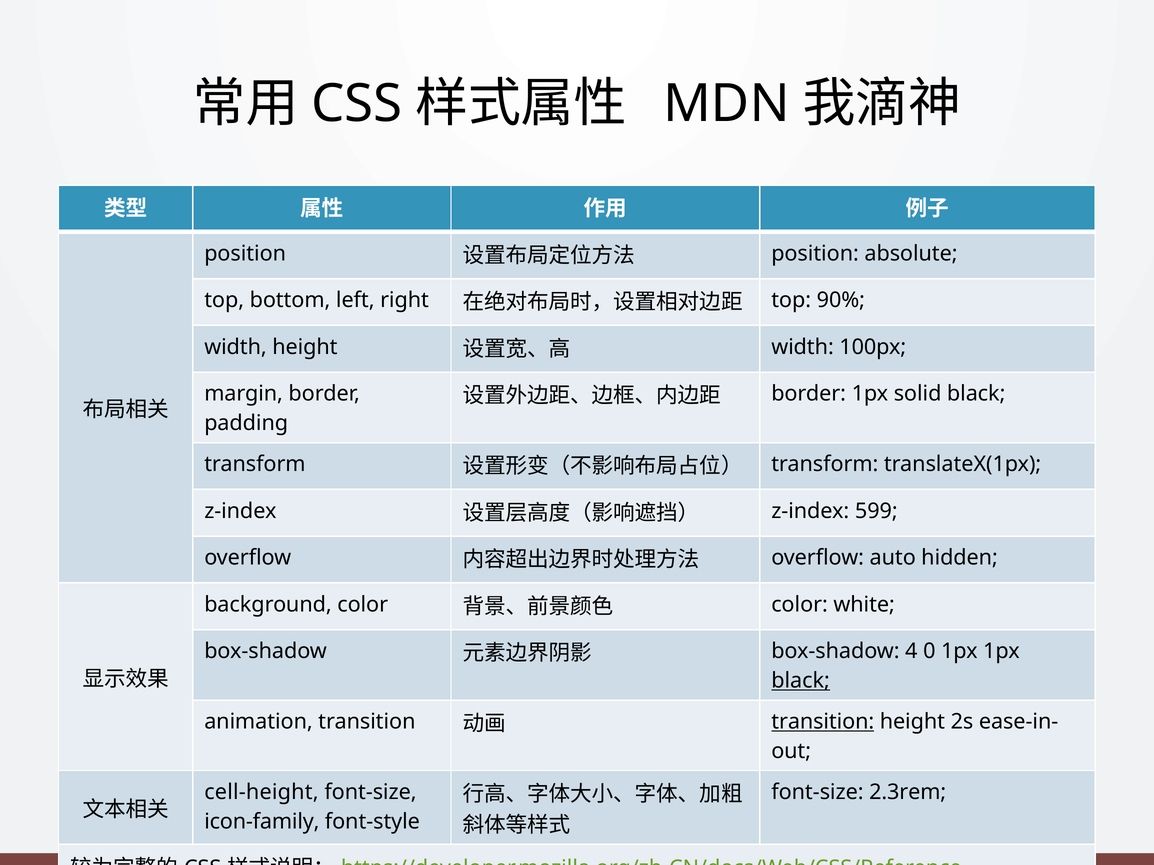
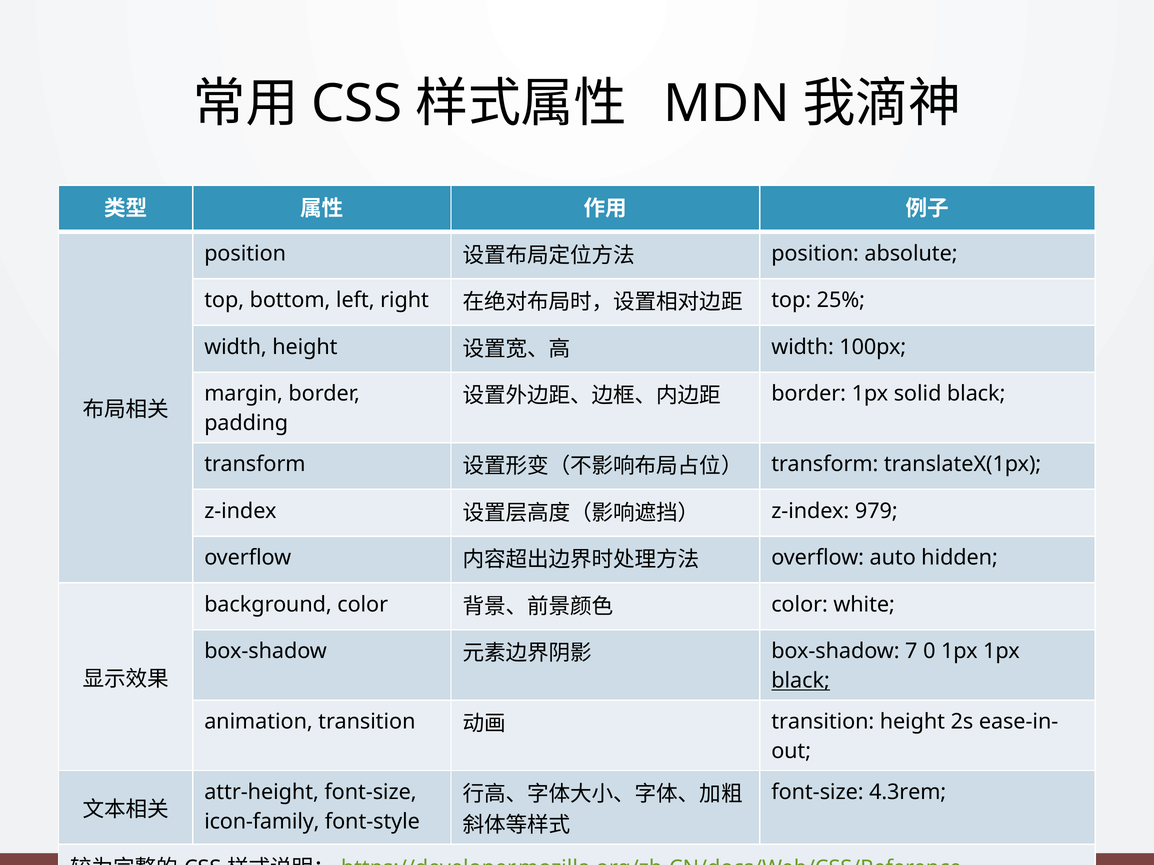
90%: 90% -> 25%
599: 599 -> 979
4: 4 -> 7
transition at (823, 722) underline: present -> none
cell-height: cell-height -> attr-height
2.3rem: 2.3rem -> 4.3rem
